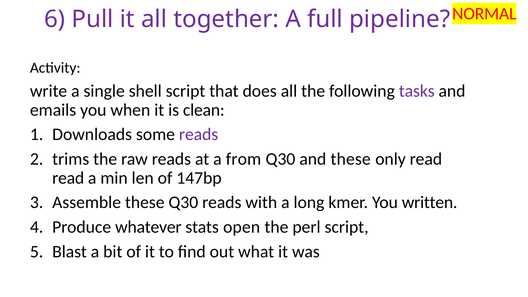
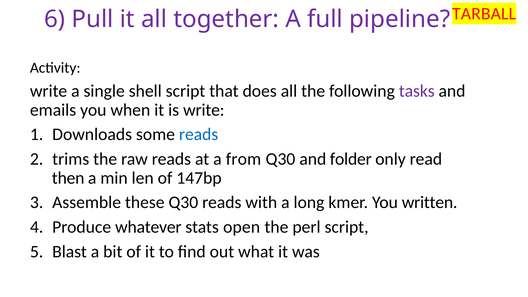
NORMAL: NORMAL -> TARBALL
is clean: clean -> write
reads at (199, 134) colour: purple -> blue
and these: these -> folder
read at (68, 178): read -> then
